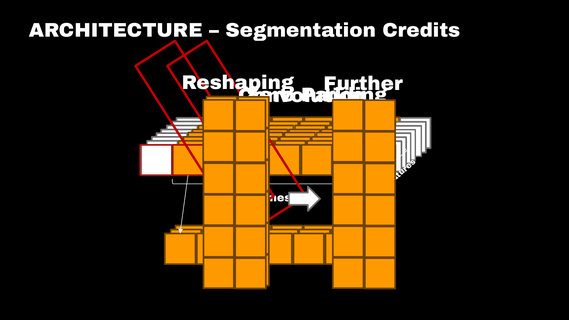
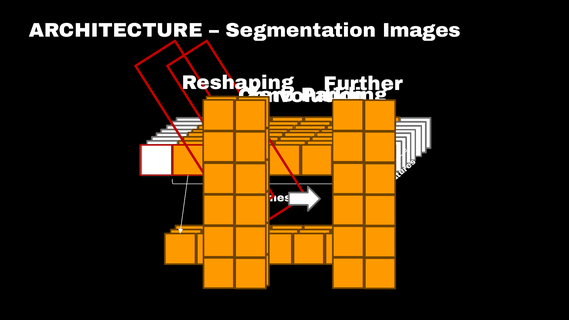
Credits: Credits -> Images
